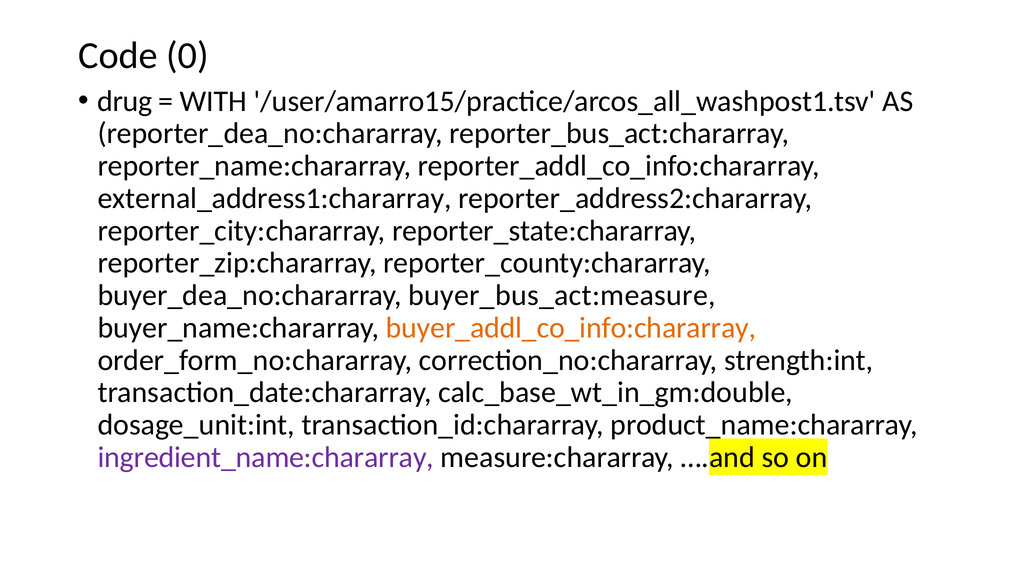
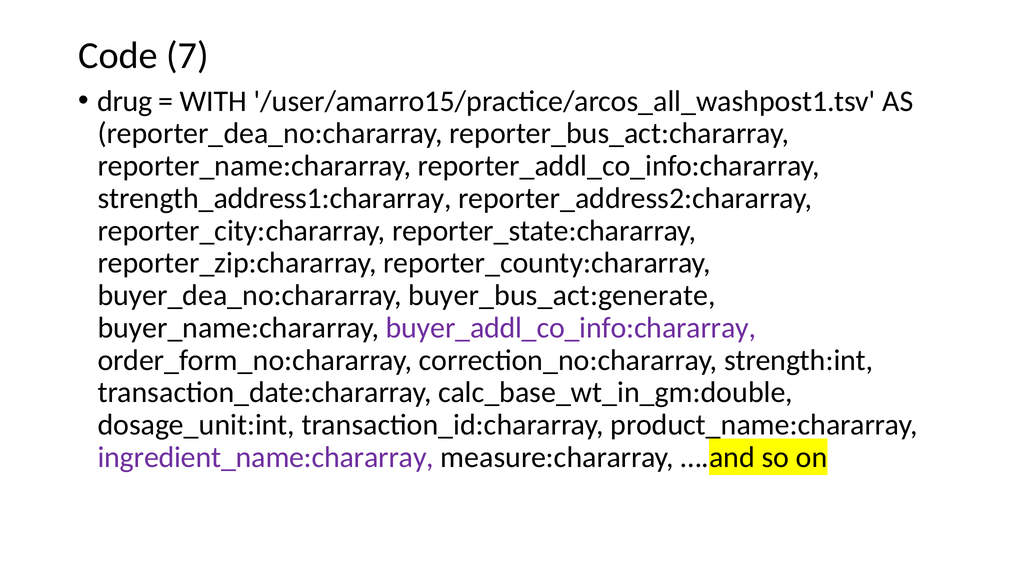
0: 0 -> 7
external_address1:chararray: external_address1:chararray -> strength_address1:chararray
buyer_bus_act:measure: buyer_bus_act:measure -> buyer_bus_act:generate
buyer_addl_co_info:chararray colour: orange -> purple
